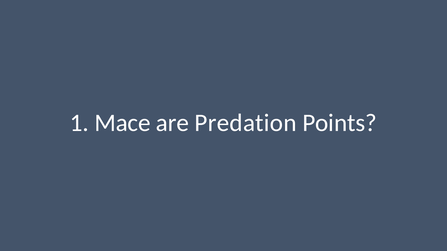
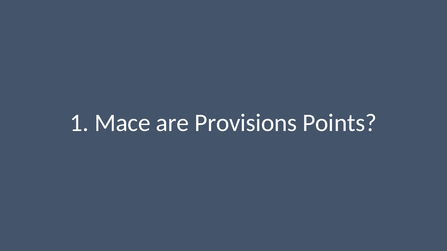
Predation: Predation -> Provisions
